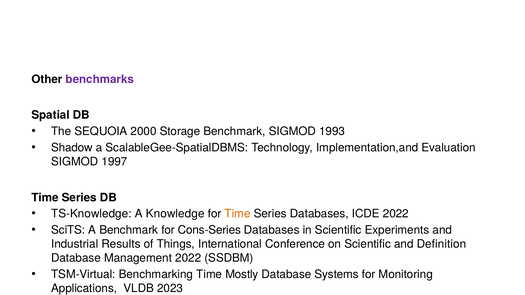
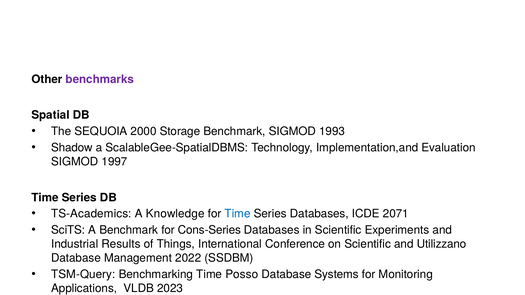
TS-Knowledge: TS-Knowledge -> TS-Academics
Time at (238, 214) colour: orange -> blue
ICDE 2022: 2022 -> 2071
Definition: Definition -> Utilizzano
TSM-Virtual: TSM-Virtual -> TSM-Query
Mostly: Mostly -> Posso
